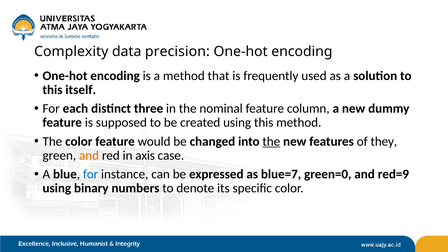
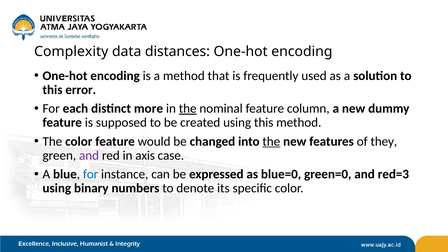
precision: precision -> distances
itself: itself -> error
three: three -> more
the at (188, 109) underline: none -> present
and at (89, 155) colour: orange -> purple
blue=7: blue=7 -> blue=0
red=9: red=9 -> red=3
